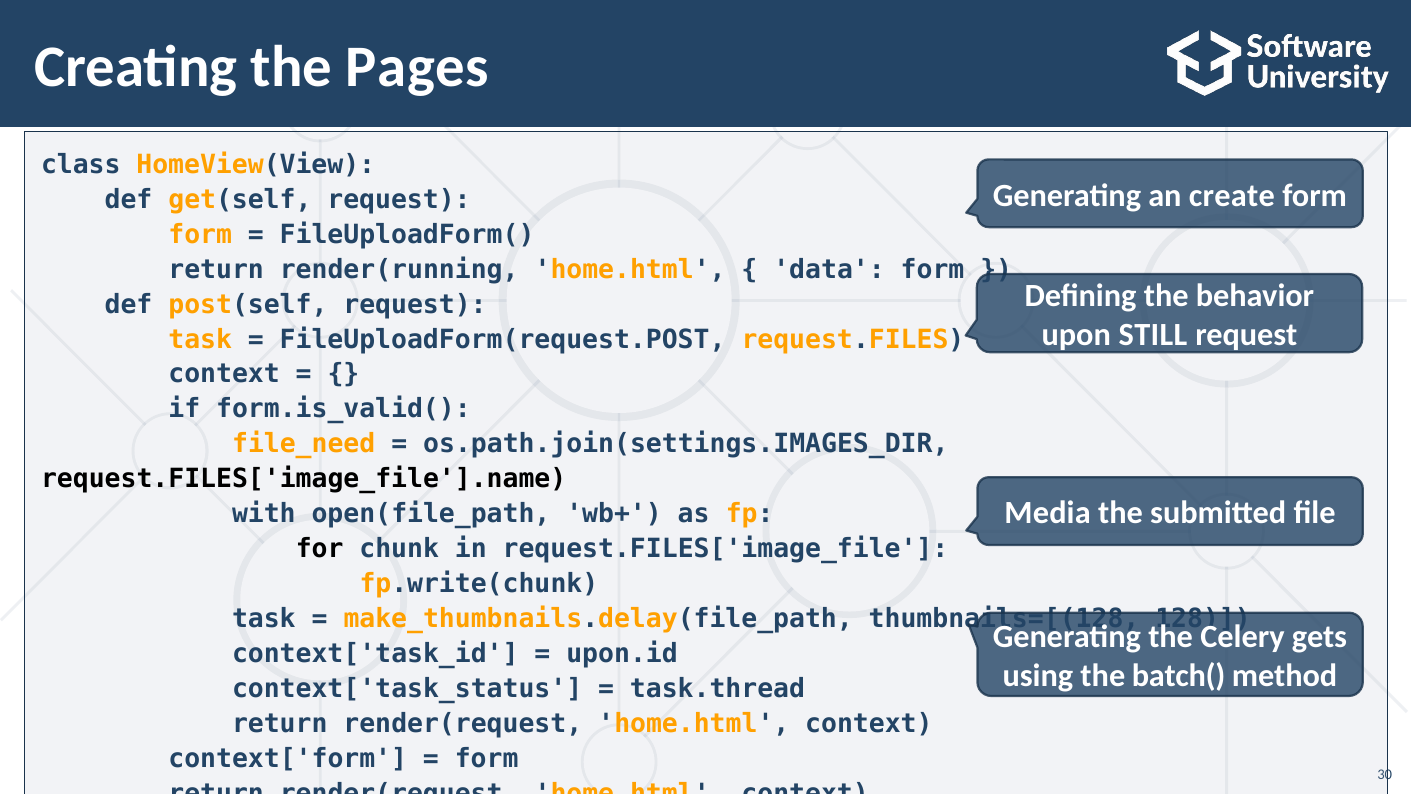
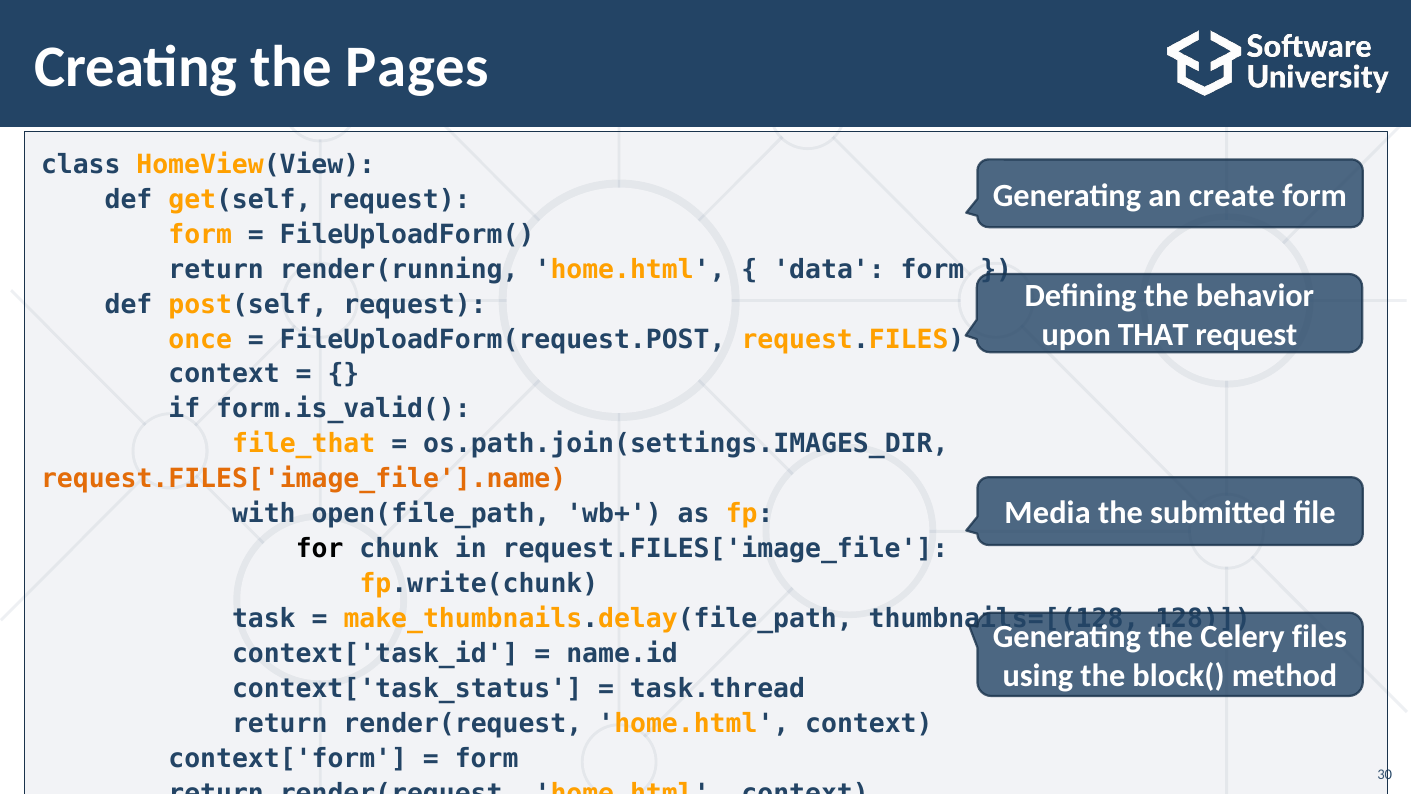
STILL: STILL -> THAT
task at (200, 339): task -> once
file_need: file_need -> file_that
request.FILES['image_file'].name colour: black -> orange
gets: gets -> files
upon.id: upon.id -> name.id
batch(: batch( -> block(
